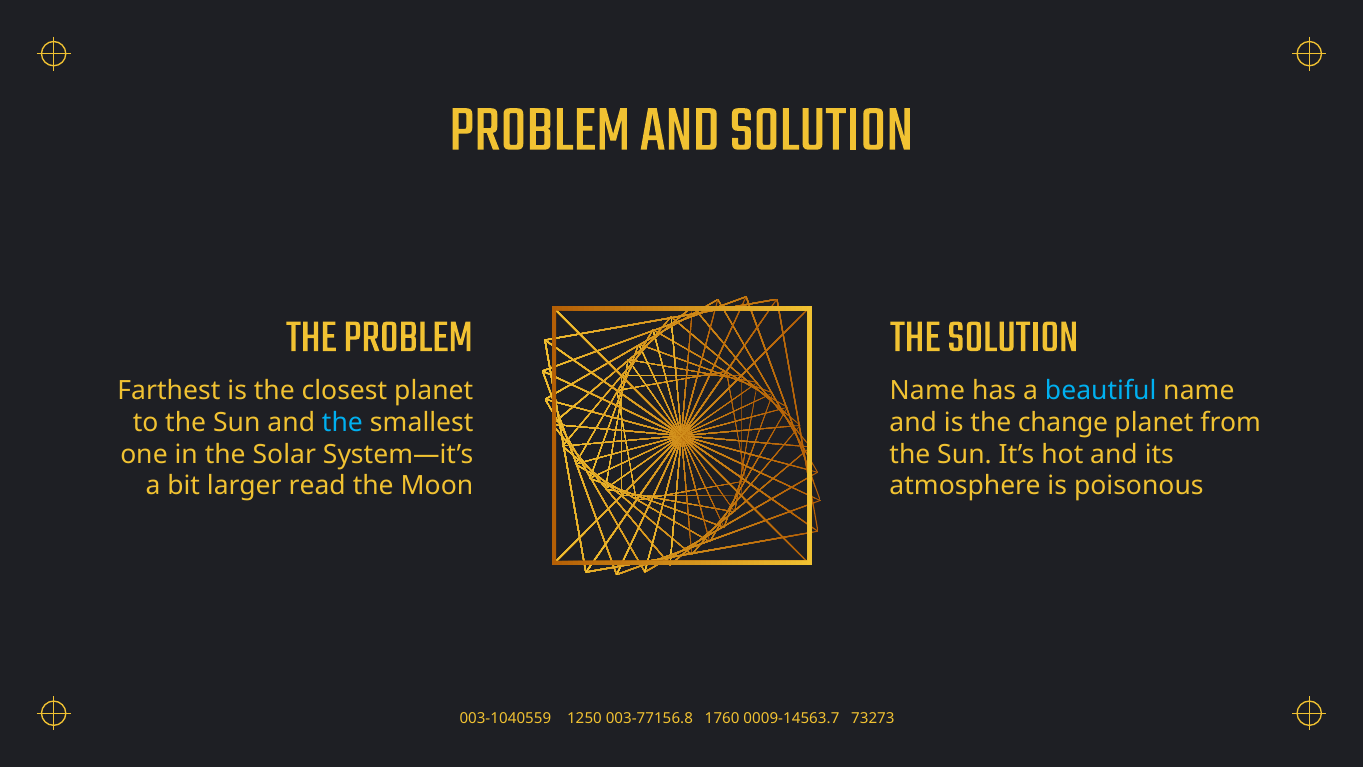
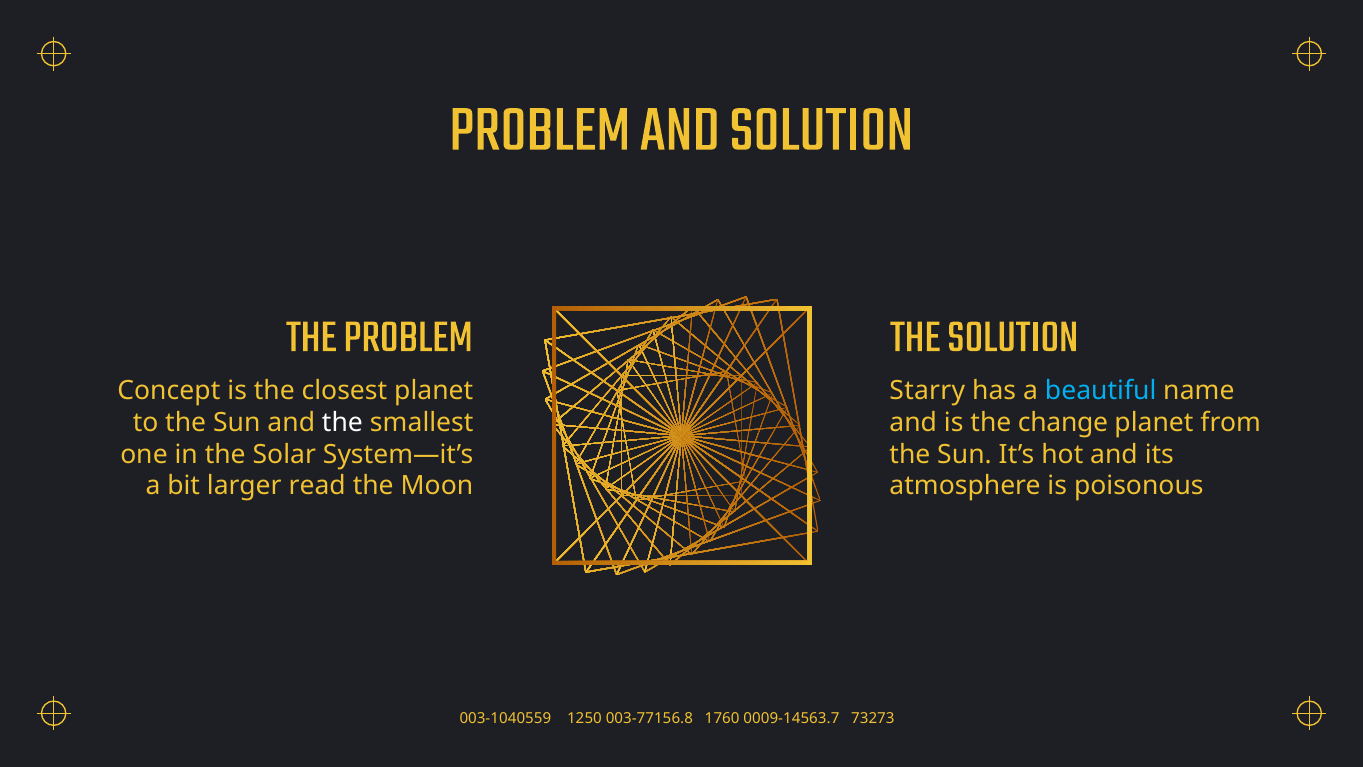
Farthest: Farthest -> Concept
Name at (927, 391): Name -> Starry
the at (342, 422) colour: light blue -> white
